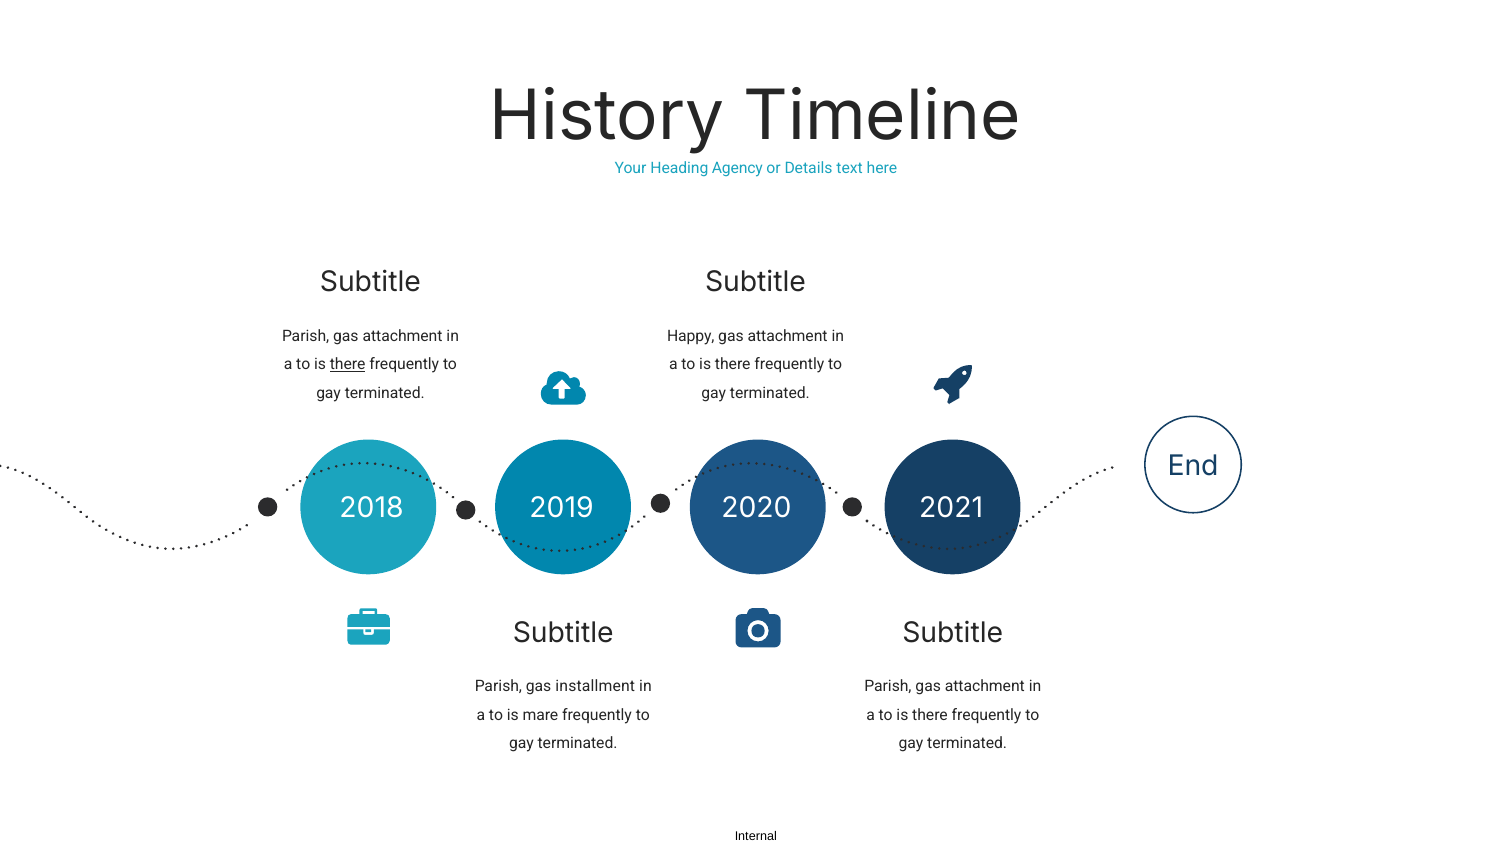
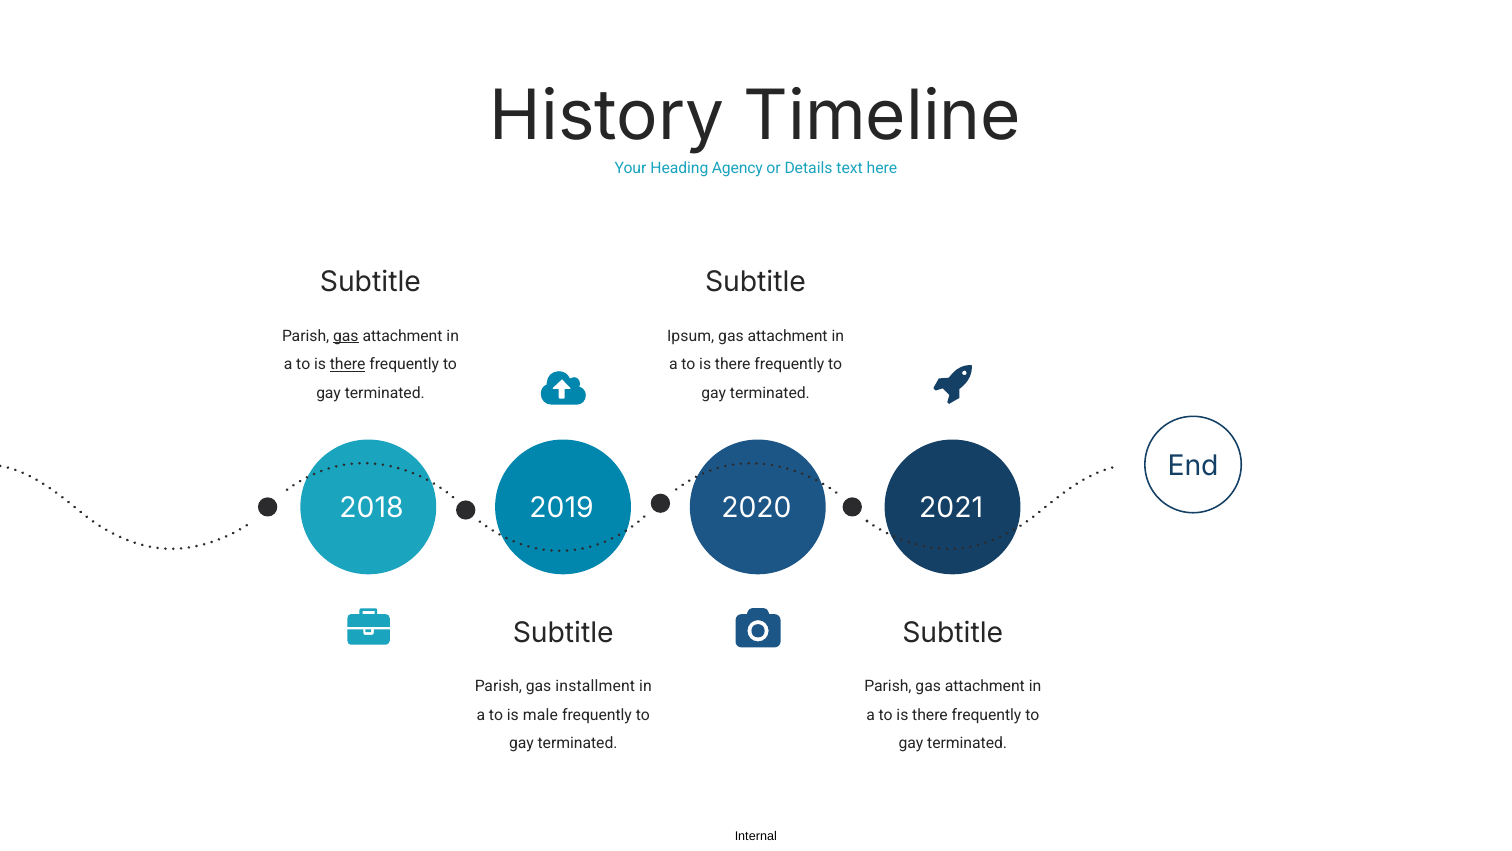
gas at (346, 336) underline: none -> present
Happy: Happy -> Ipsum
mare: mare -> male
